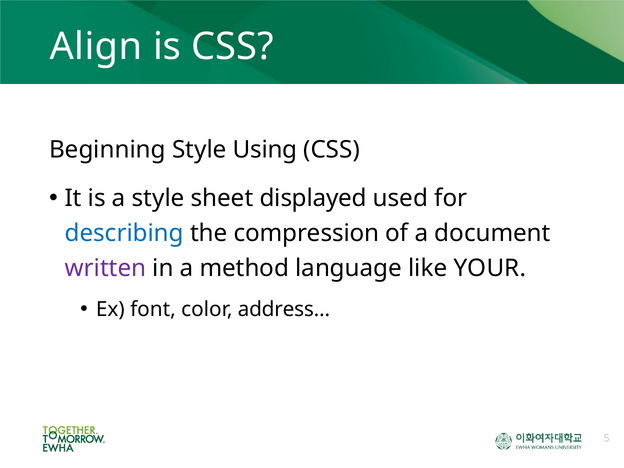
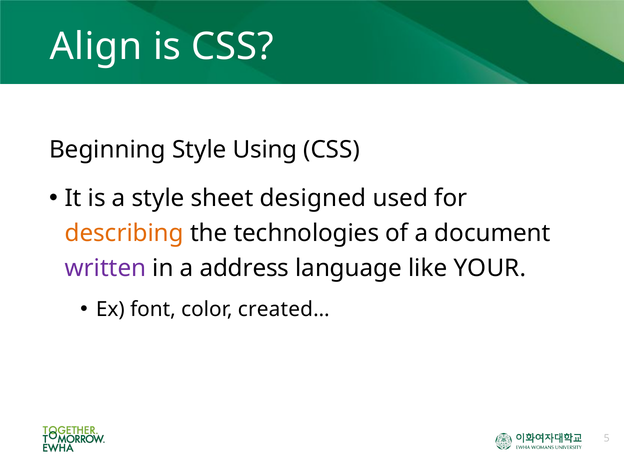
displayed: displayed -> designed
describing colour: blue -> orange
compression: compression -> technologies
method: method -> address
address…: address… -> created…
